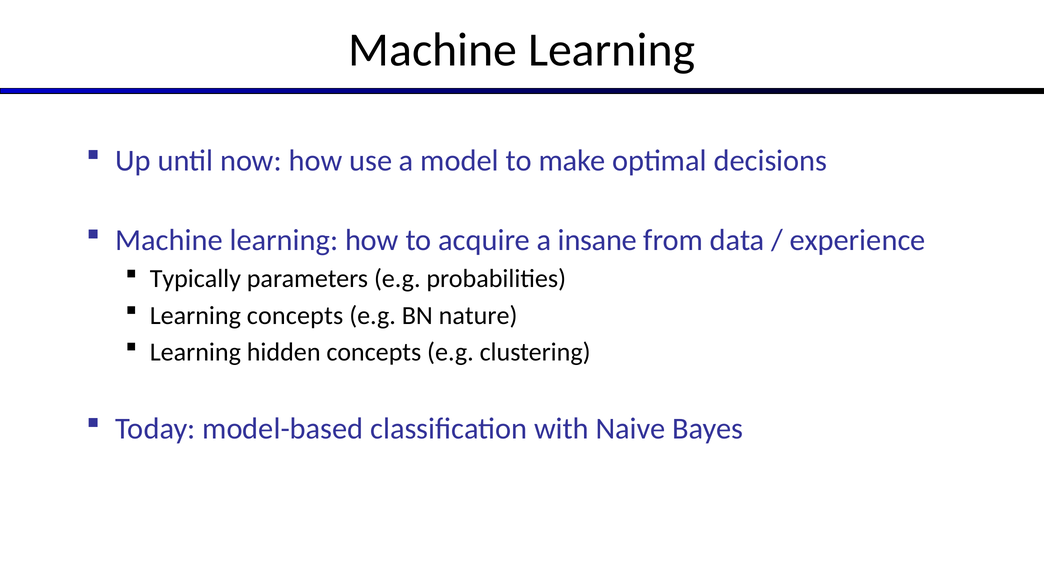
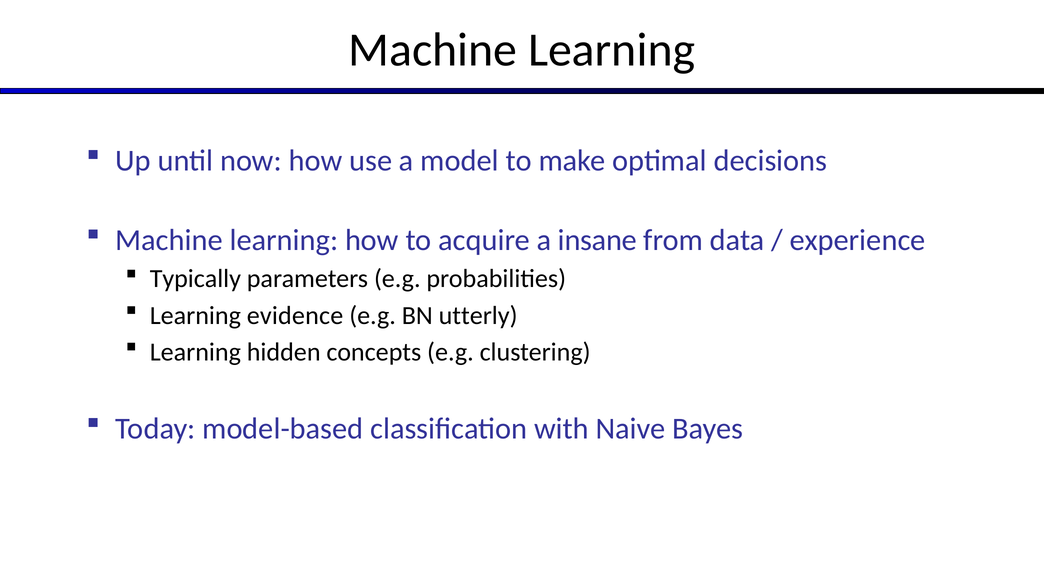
Learning concepts: concepts -> evidence
nature: nature -> utterly
